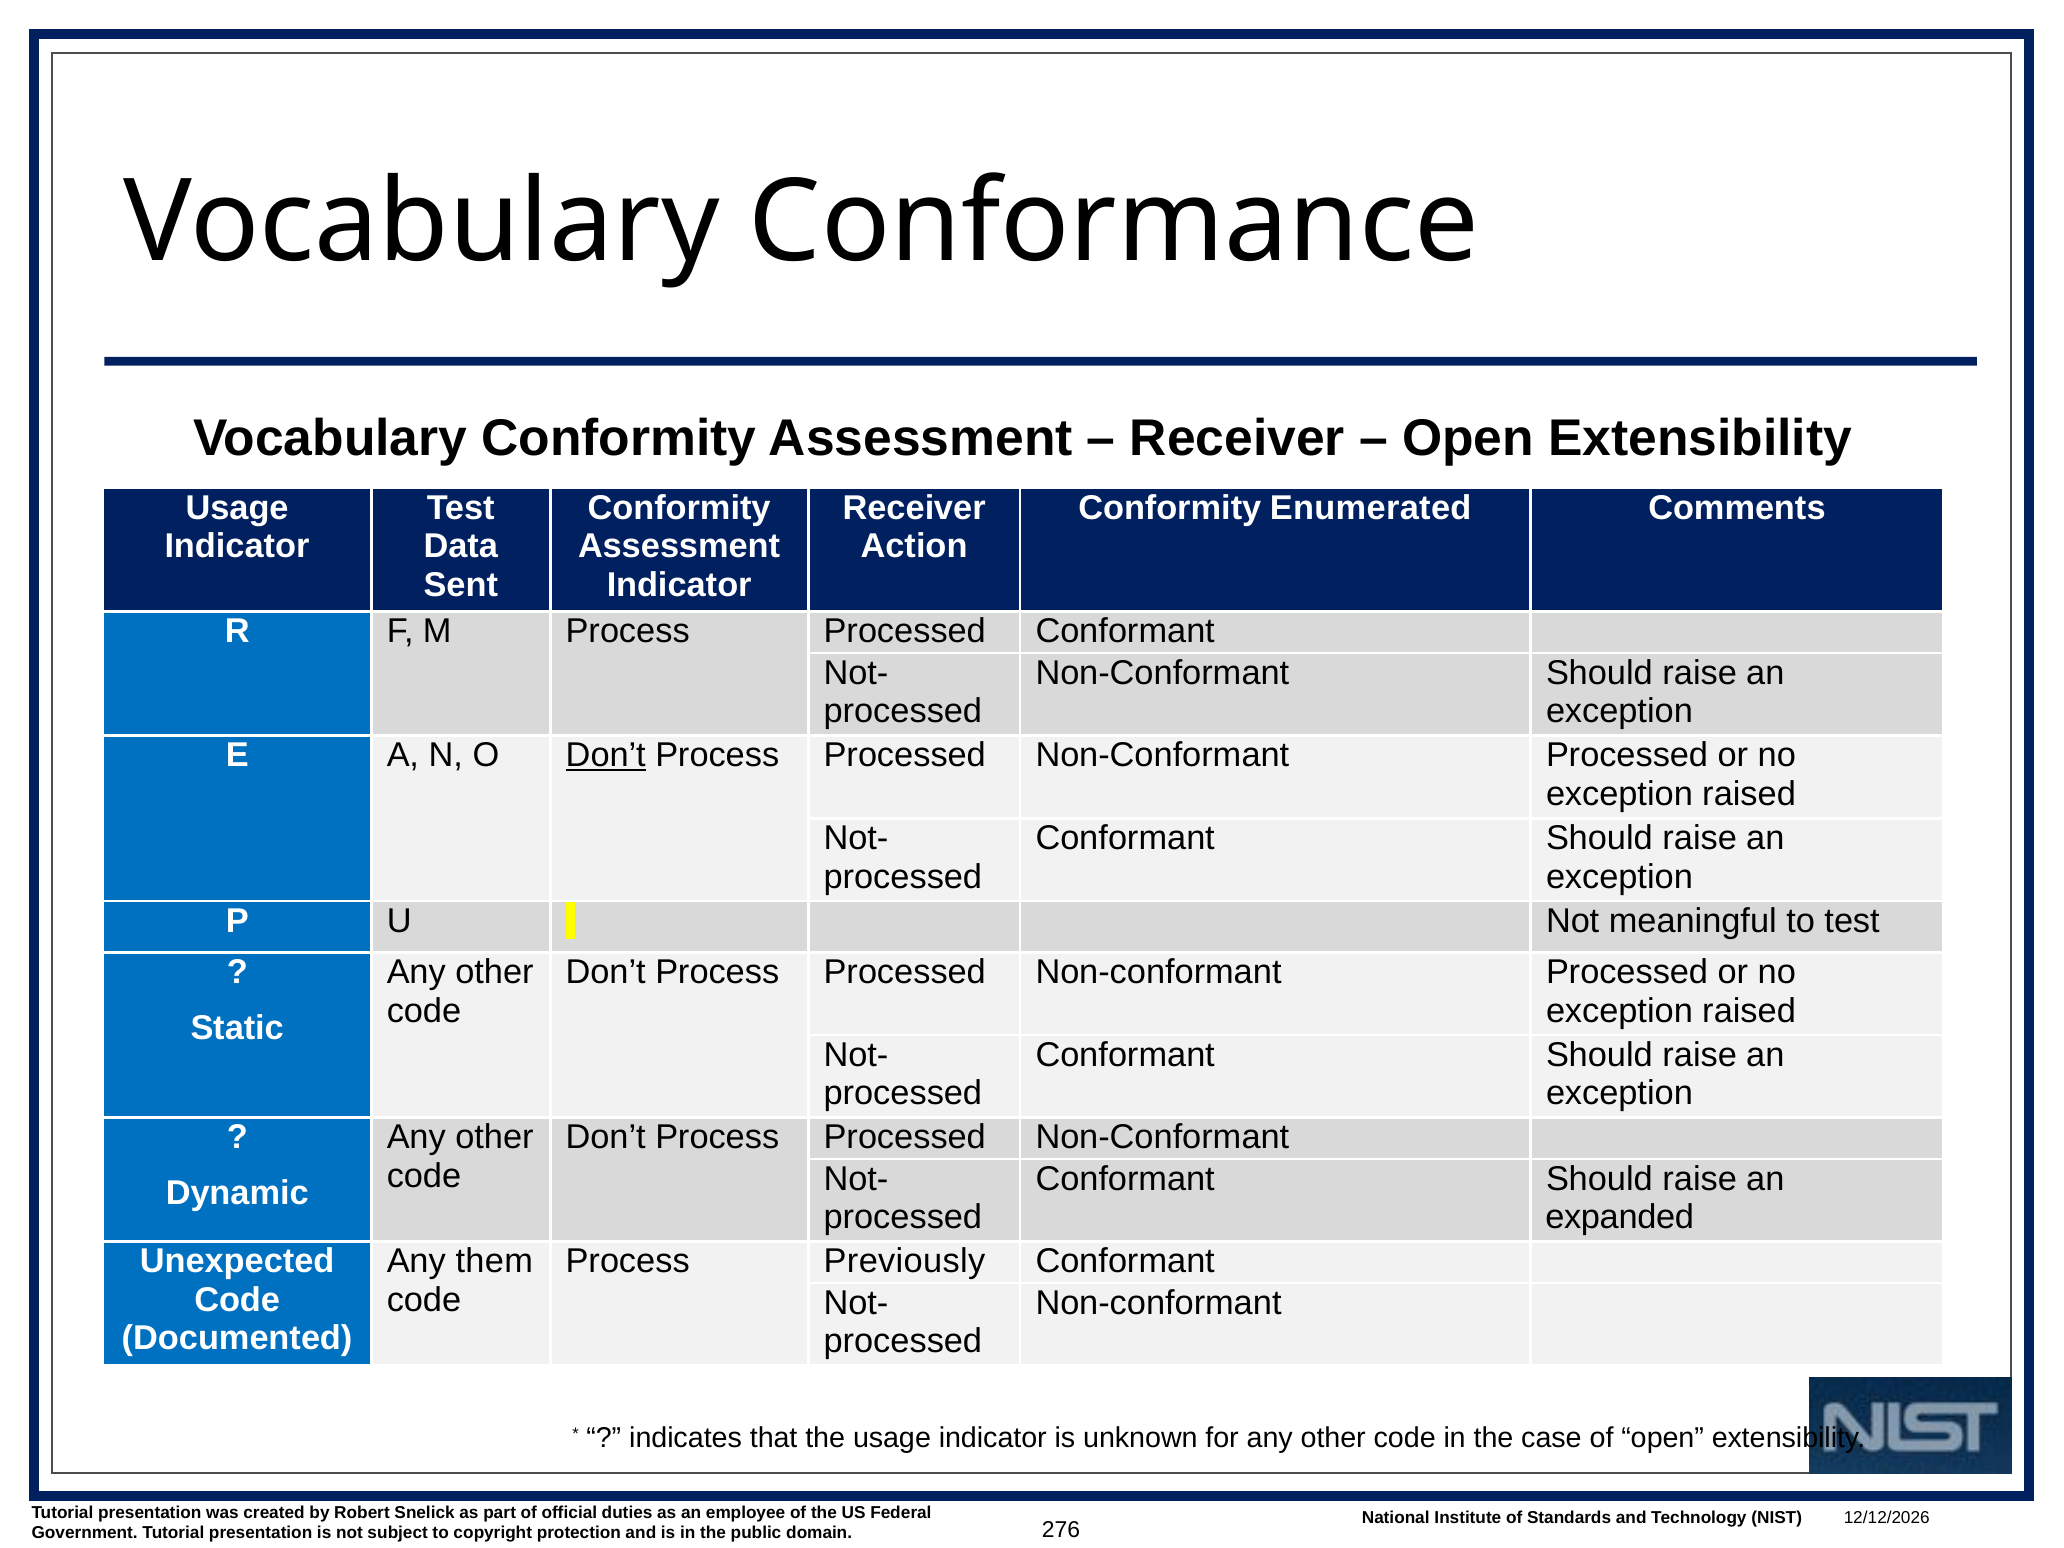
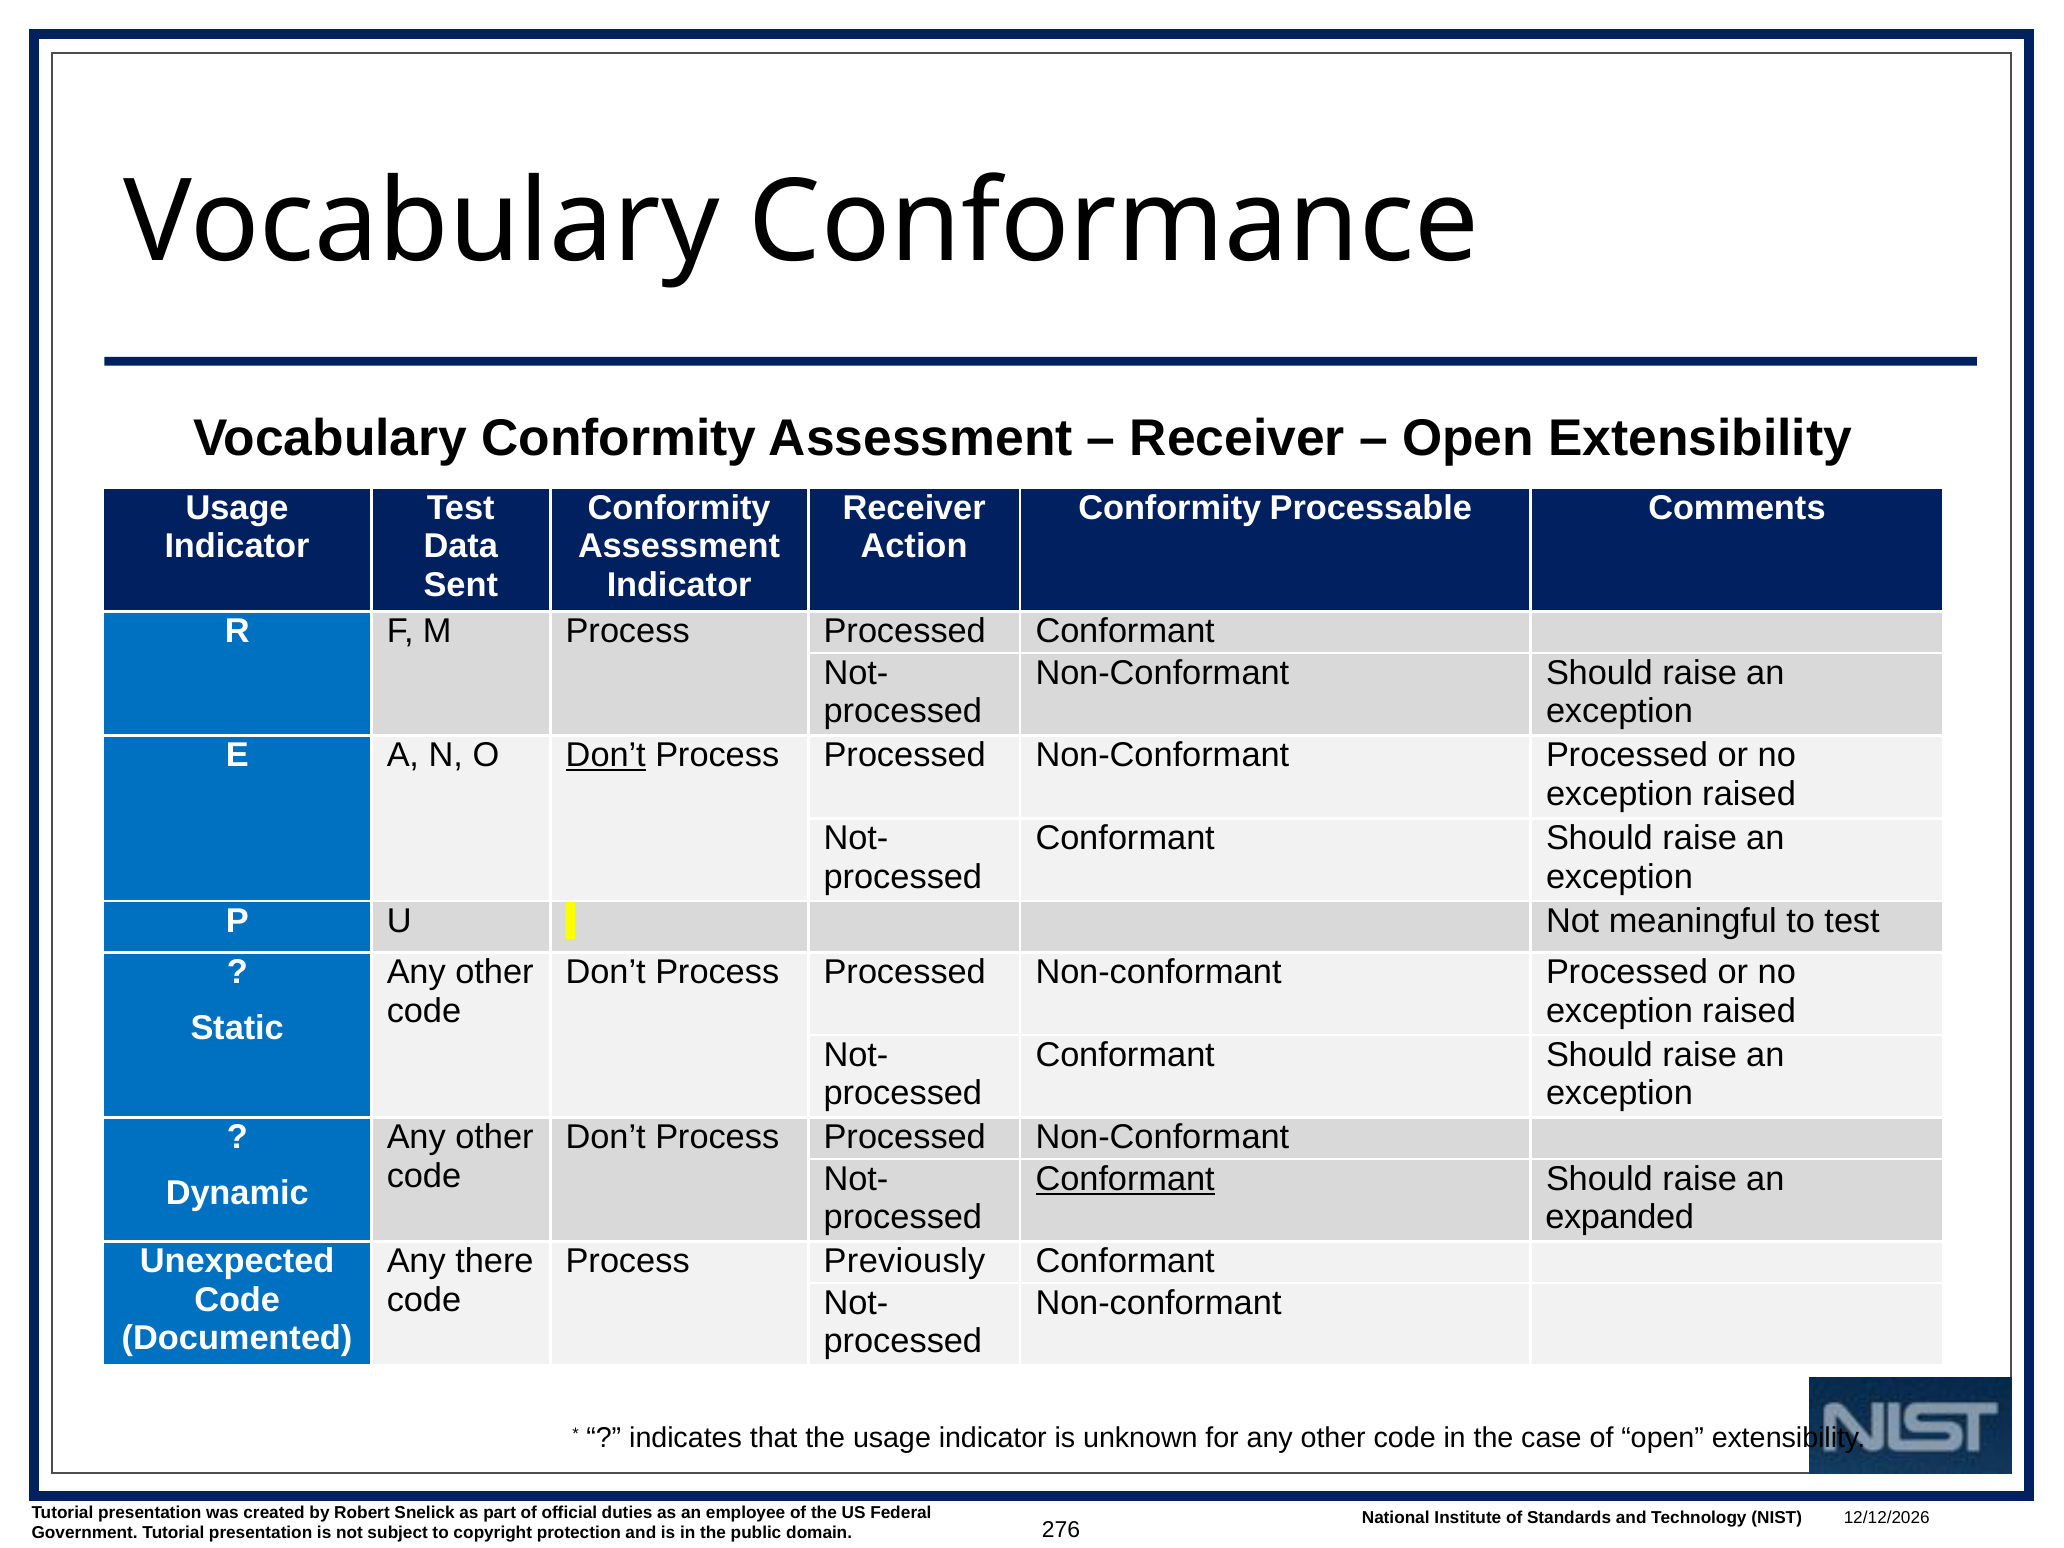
Enumerated: Enumerated -> Processable
Conformant at (1125, 1179) underline: none -> present
them: them -> there
